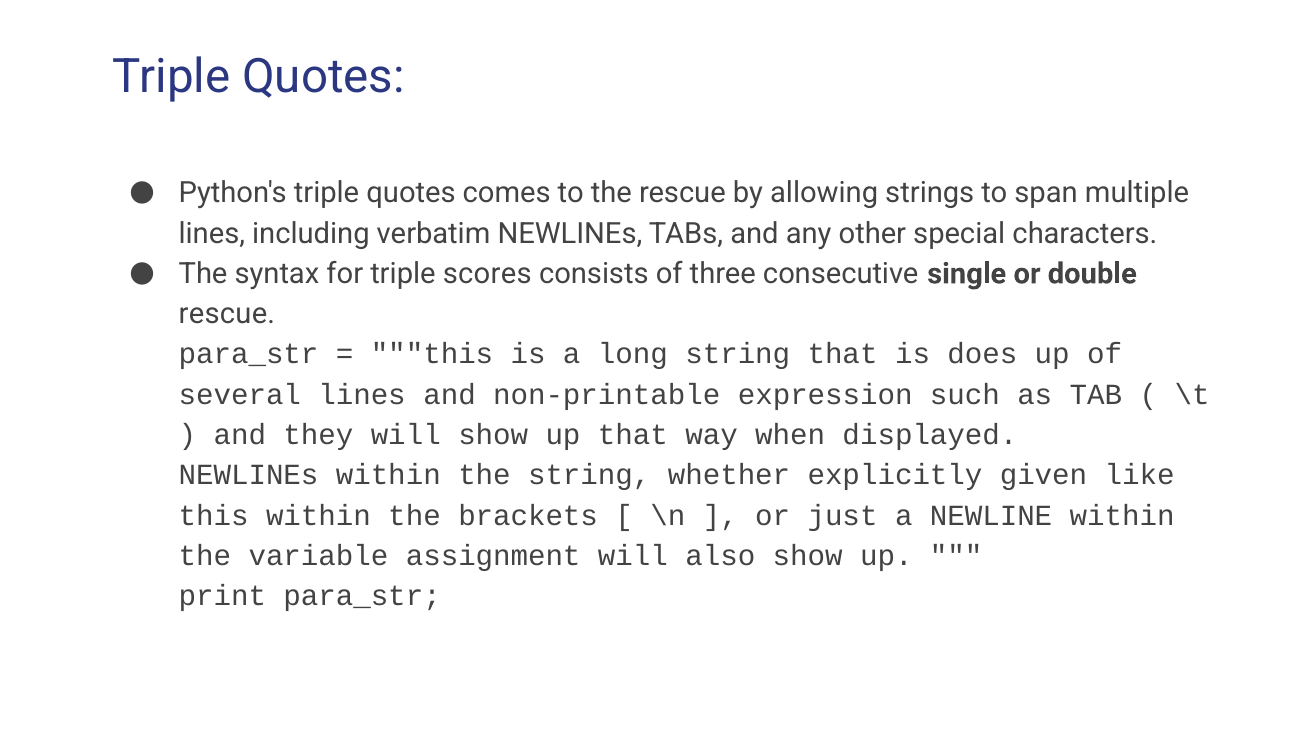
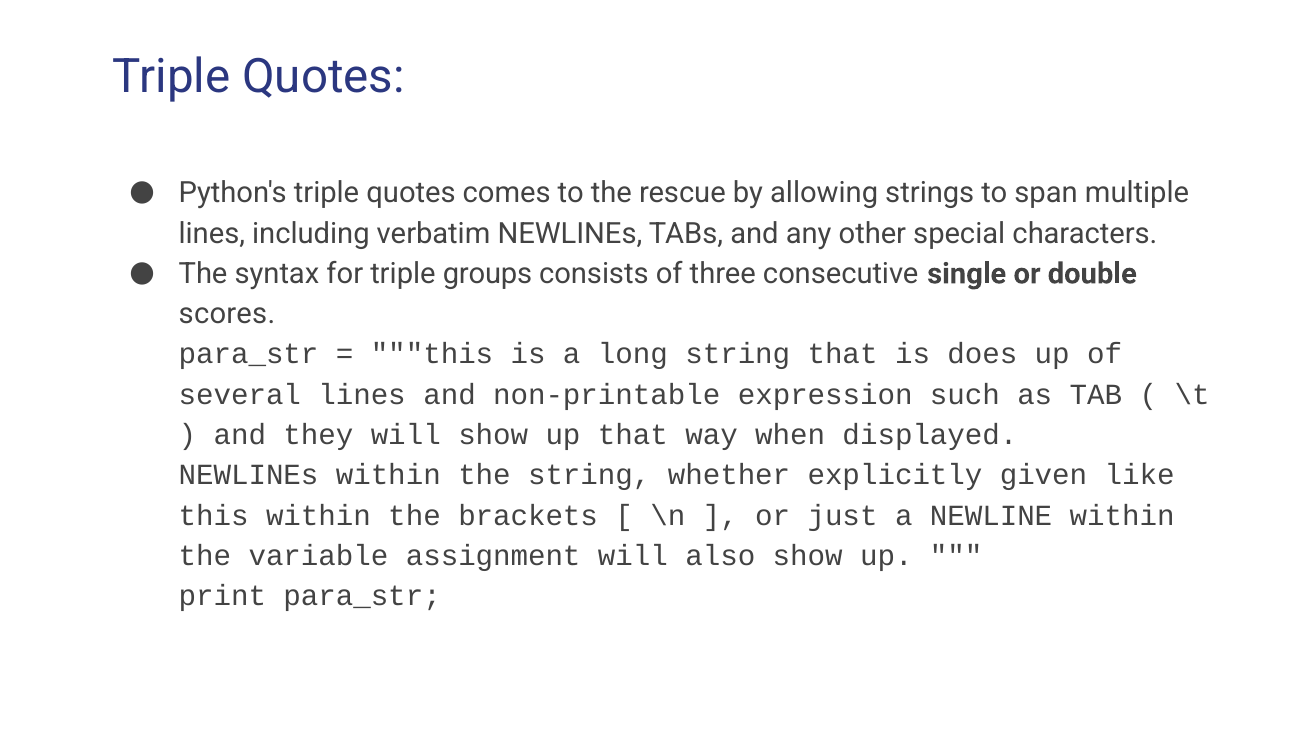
scores: scores -> groups
rescue at (227, 314): rescue -> scores
